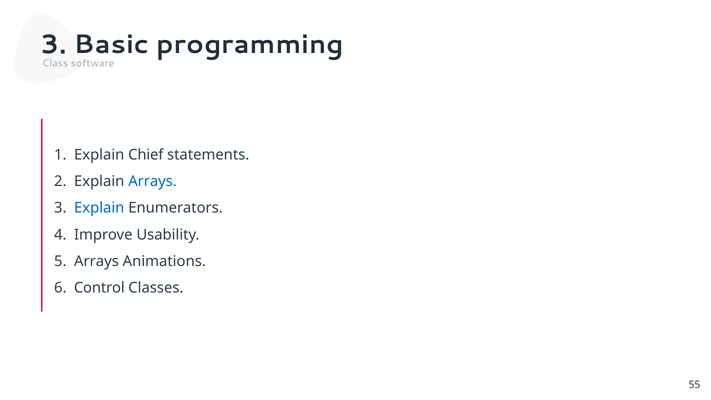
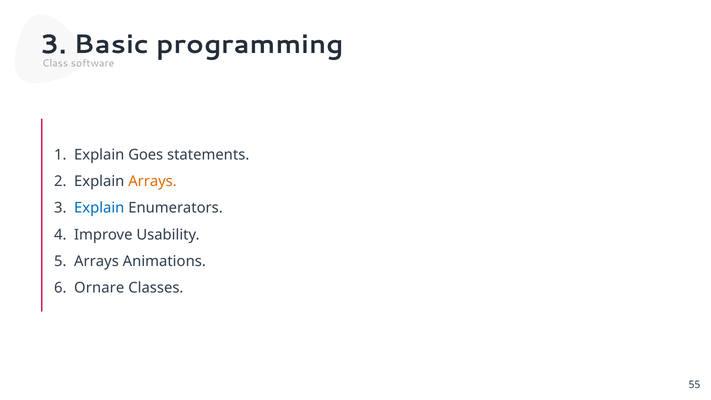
Chief: Chief -> Goes
Arrays at (153, 181) colour: blue -> orange
Control: Control -> Ornare
